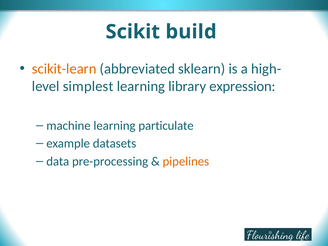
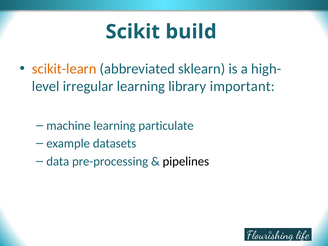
simplest: simplest -> irregular
expression: expression -> important
pipelines colour: orange -> black
